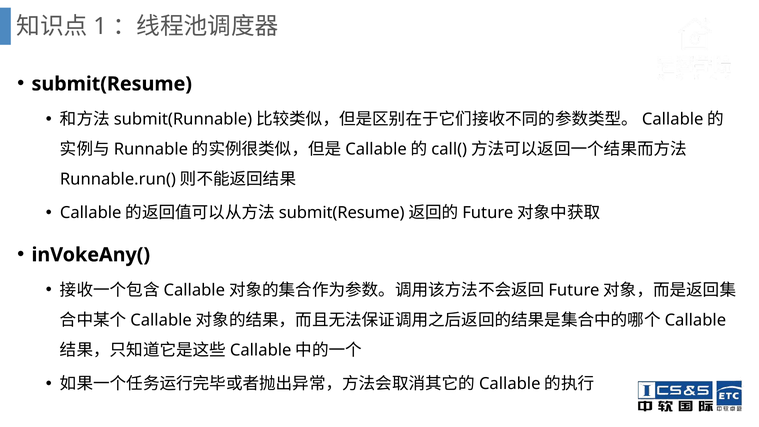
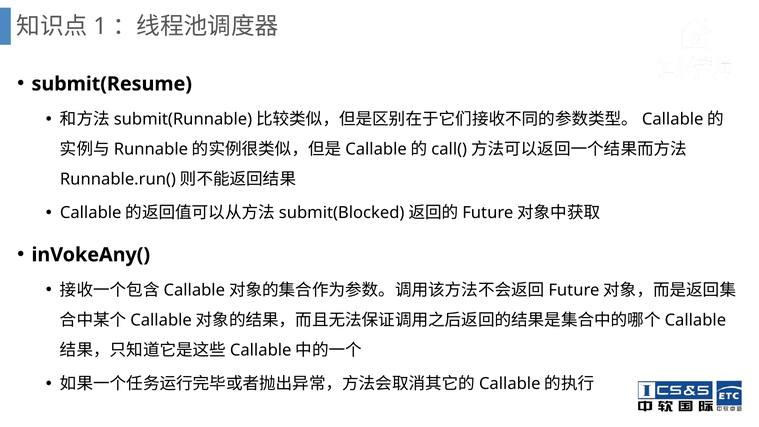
submit(Resume at (342, 213): submit(Resume -> submit(Blocked
